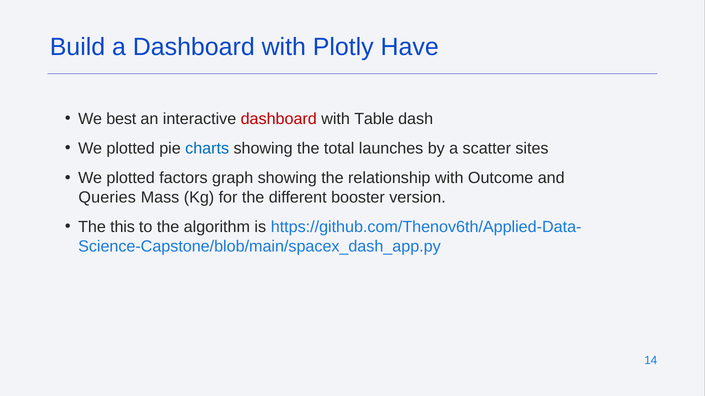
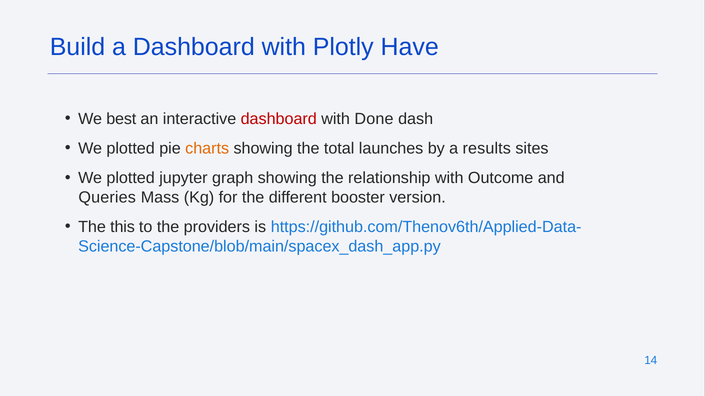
Table: Table -> Done
charts colour: blue -> orange
scatter: scatter -> results
factors: factors -> jupyter
algorithm: algorithm -> providers
